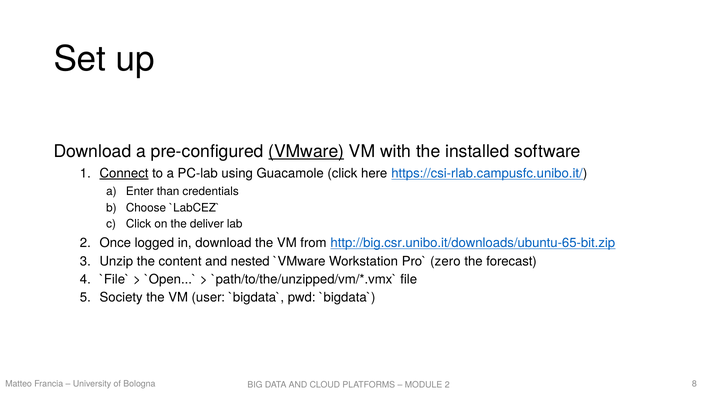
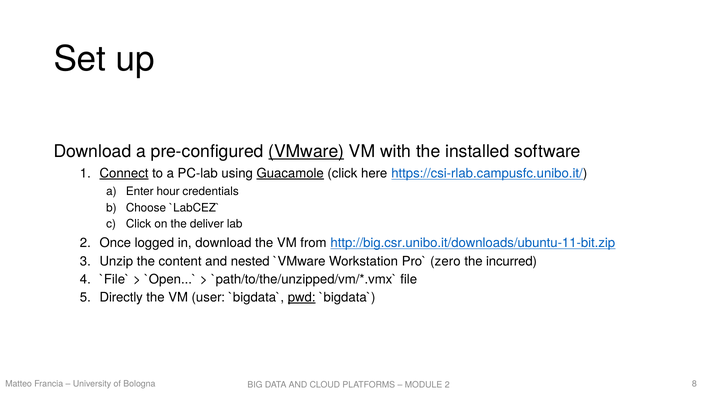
Guacamole underline: none -> present
than: than -> hour
http://big.csr.unibo.it/downloads/ubuntu-65-bit.zip: http://big.csr.unibo.it/downloads/ubuntu-65-bit.zip -> http://big.csr.unibo.it/downloads/ubuntu-11-bit.zip
forecast: forecast -> incurred
Society: Society -> Directly
pwd underline: none -> present
